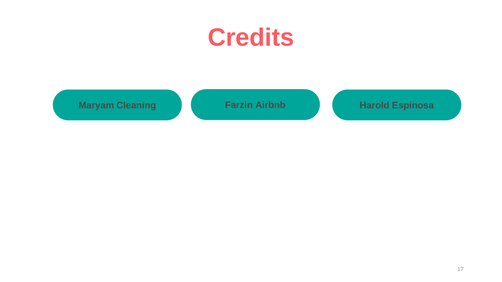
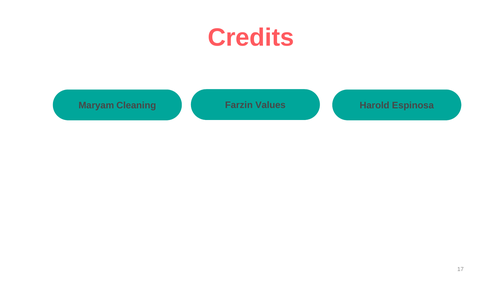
Airbnb: Airbnb -> Values
